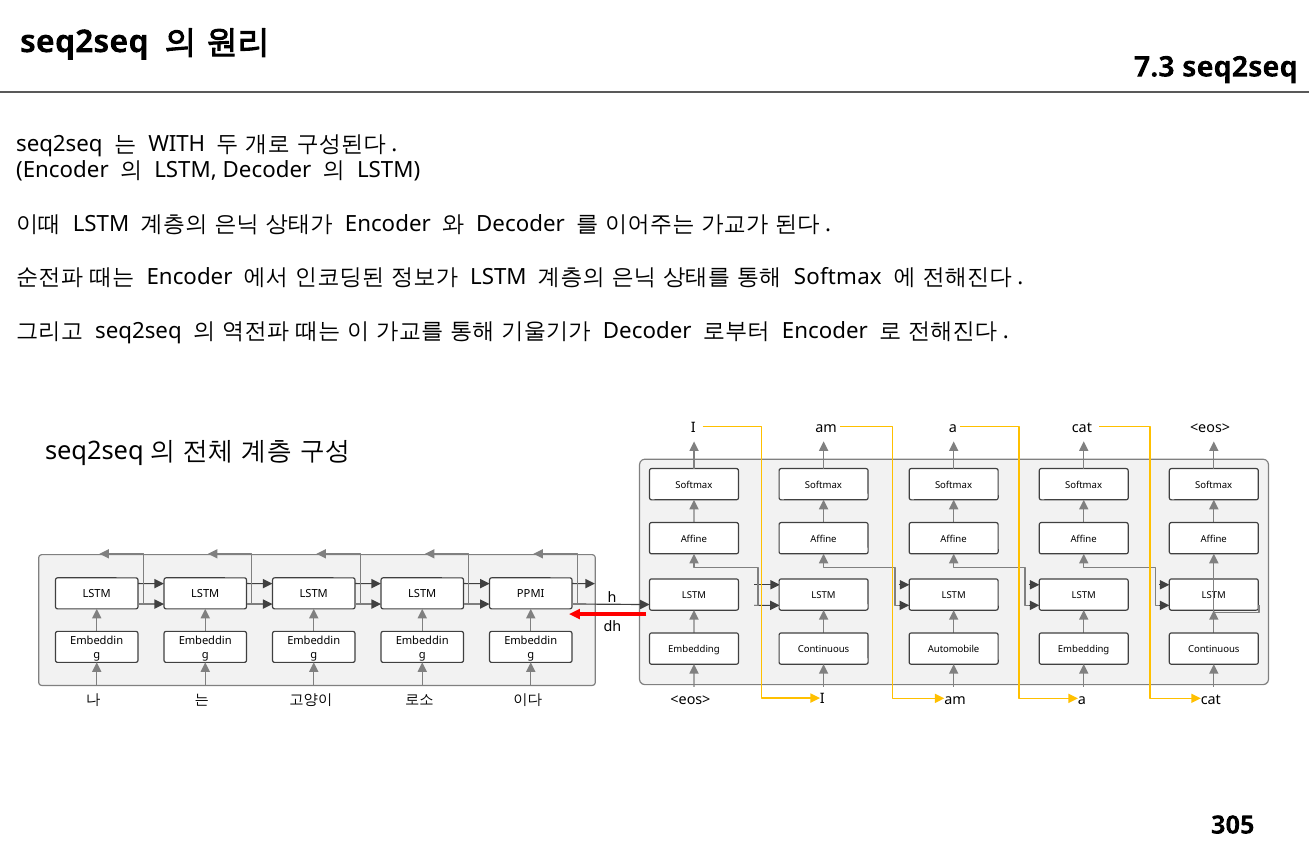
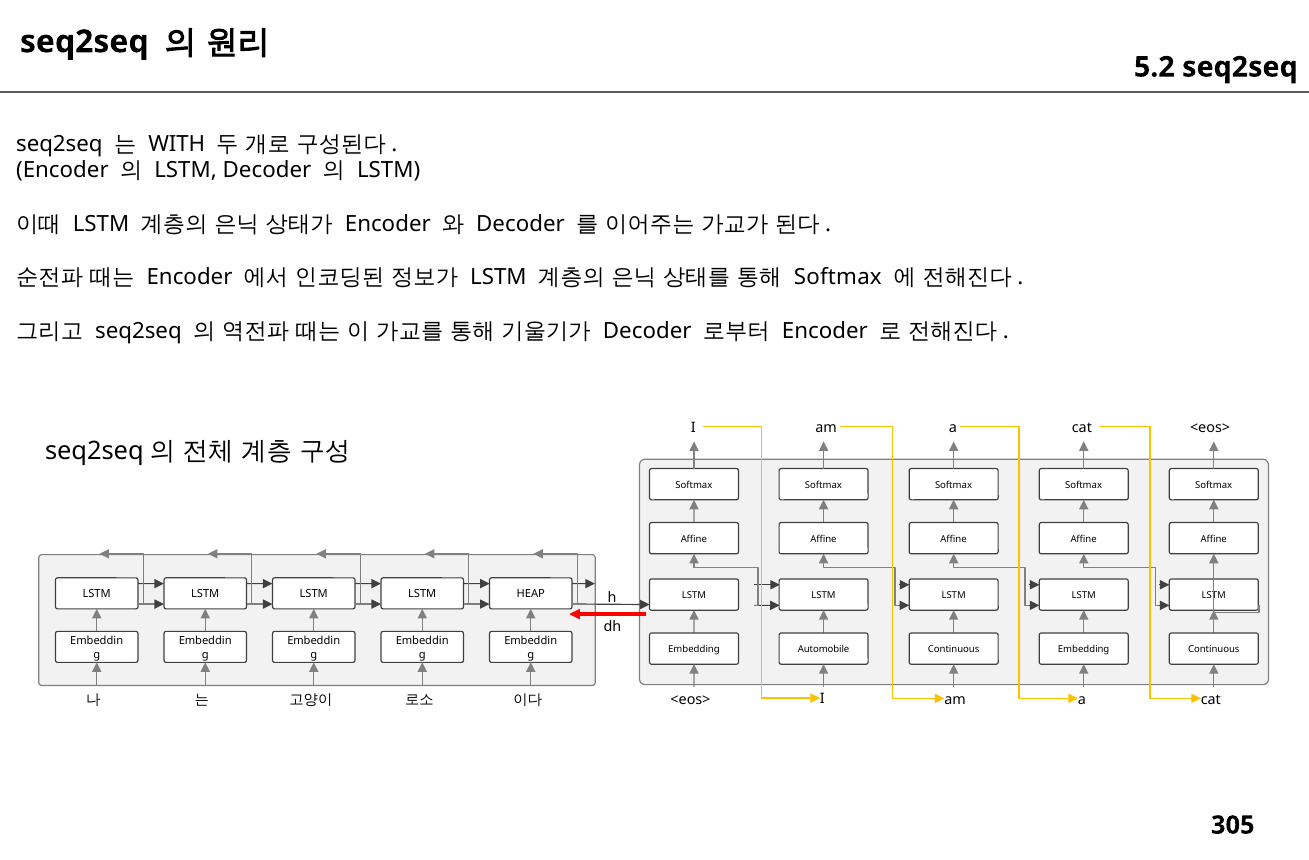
7.3: 7.3 -> 5.2
PPMI: PPMI -> HEAP
Continuous at (824, 649): Continuous -> Automobile
Automobile at (954, 649): Automobile -> Continuous
